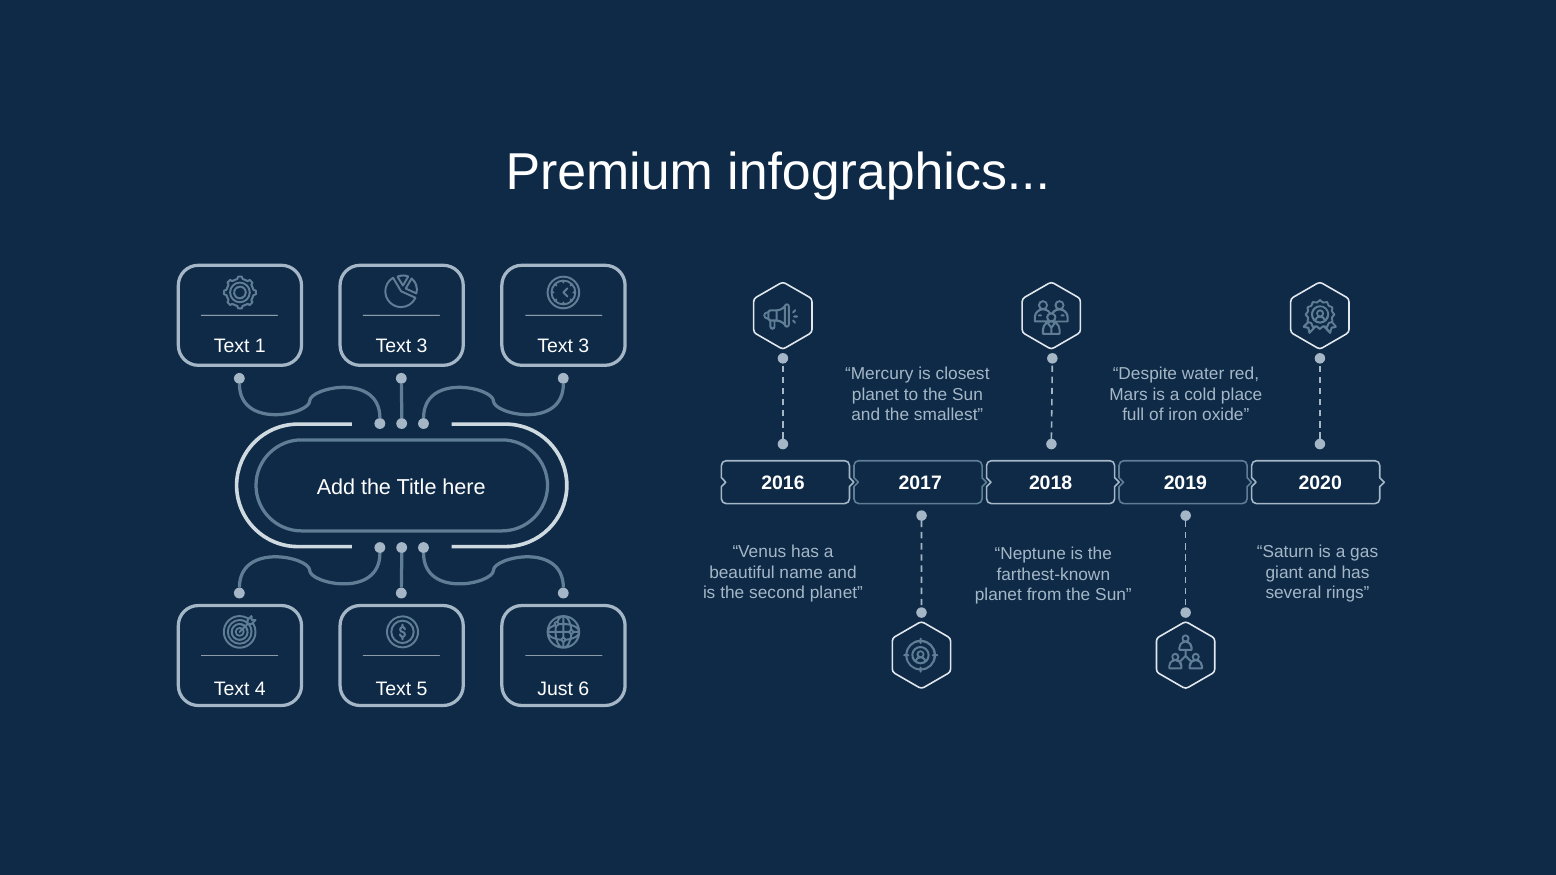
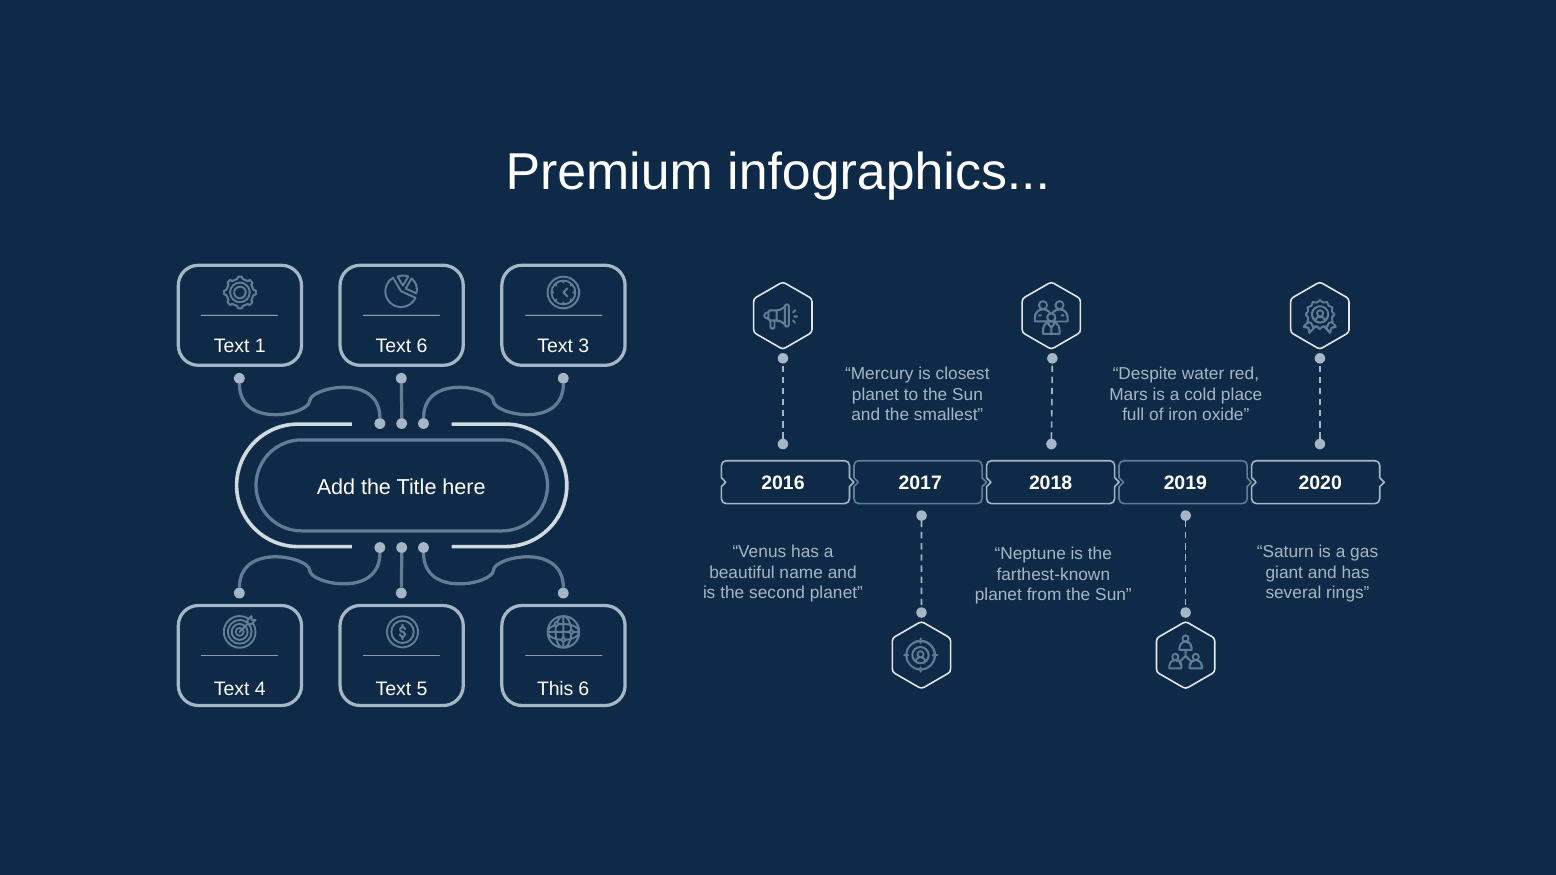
1 Text 3: 3 -> 6
Just: Just -> This
